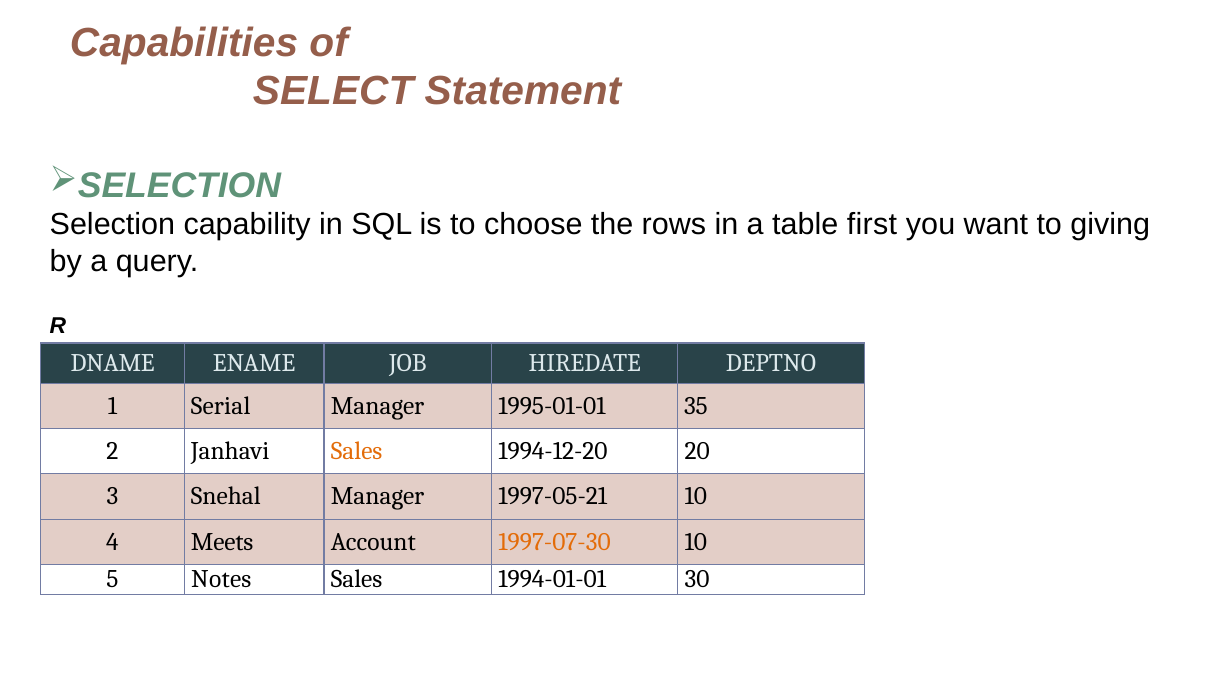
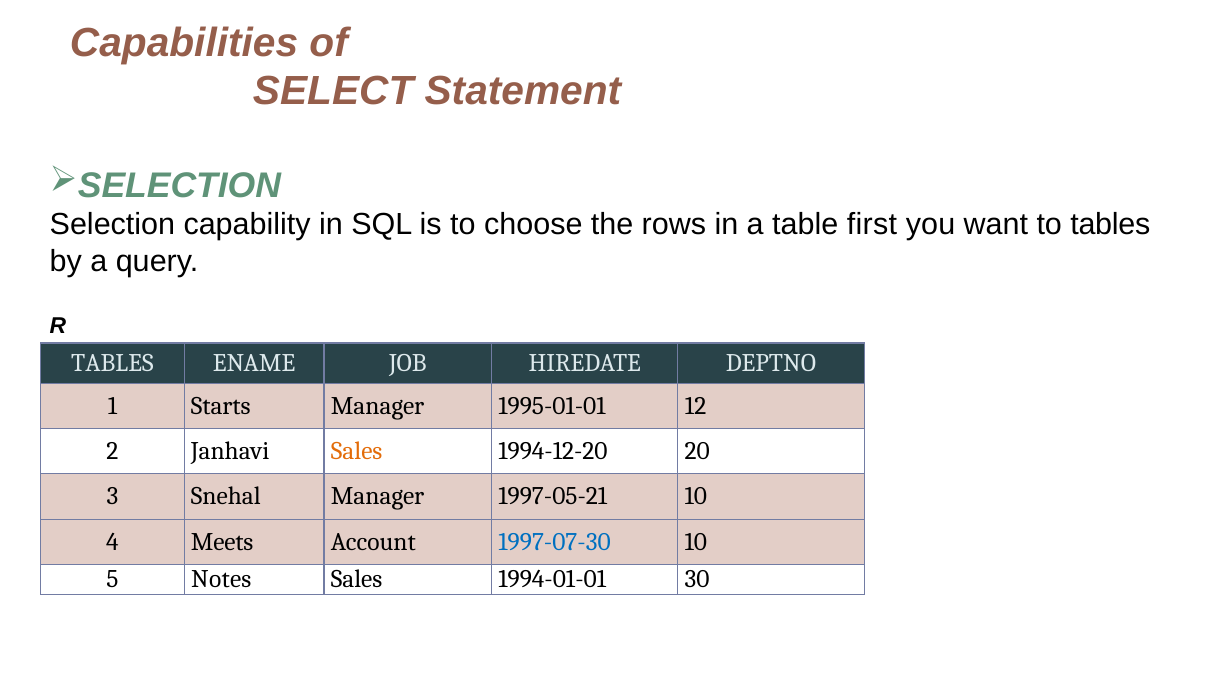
to giving: giving -> tables
DNAME at (113, 363): DNAME -> TABLES
Serial: Serial -> Starts
35: 35 -> 12
1997-07-30 colour: orange -> blue
